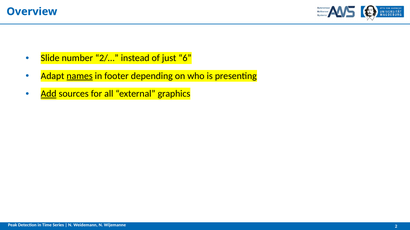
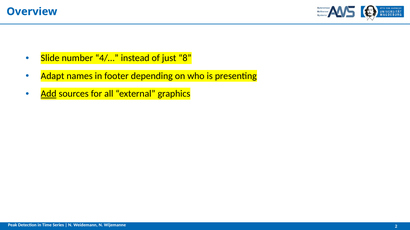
2/…: 2/… -> 4/…
6: 6 -> 8
names underline: present -> none
